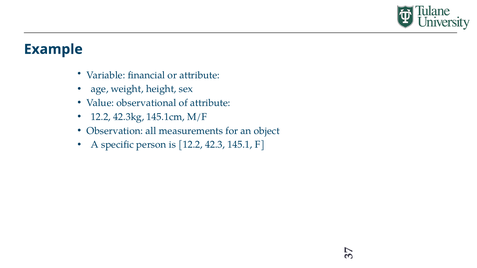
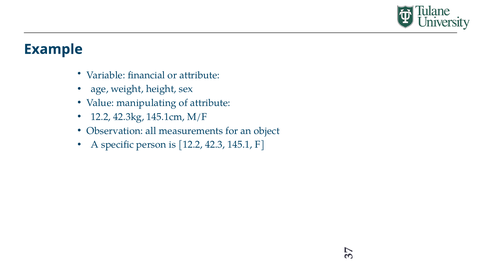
observational: observational -> manipulating
